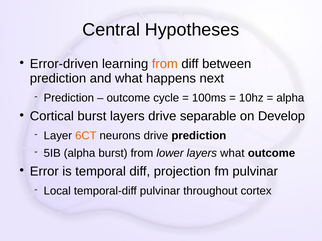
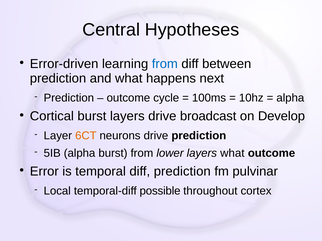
from at (165, 64) colour: orange -> blue
separable: separable -> broadcast
diff projection: projection -> prediction
temporal-diff pulvinar: pulvinar -> possible
